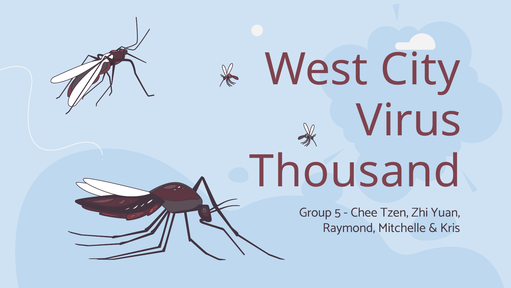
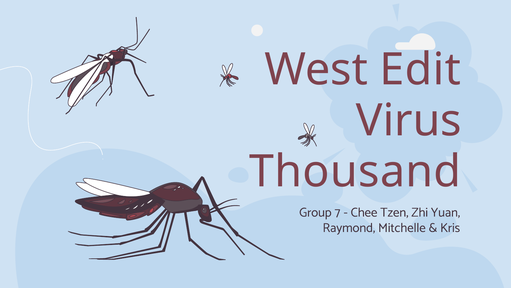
City: City -> Edit
5: 5 -> 7
